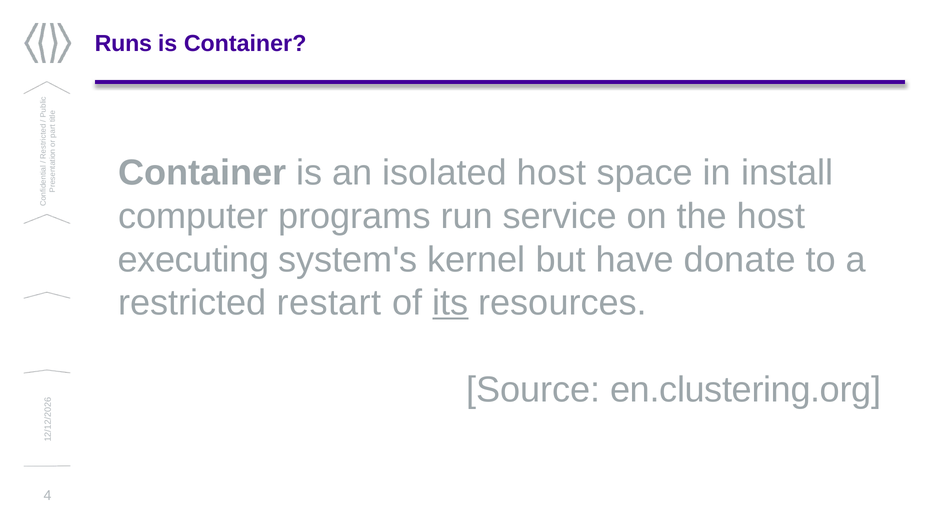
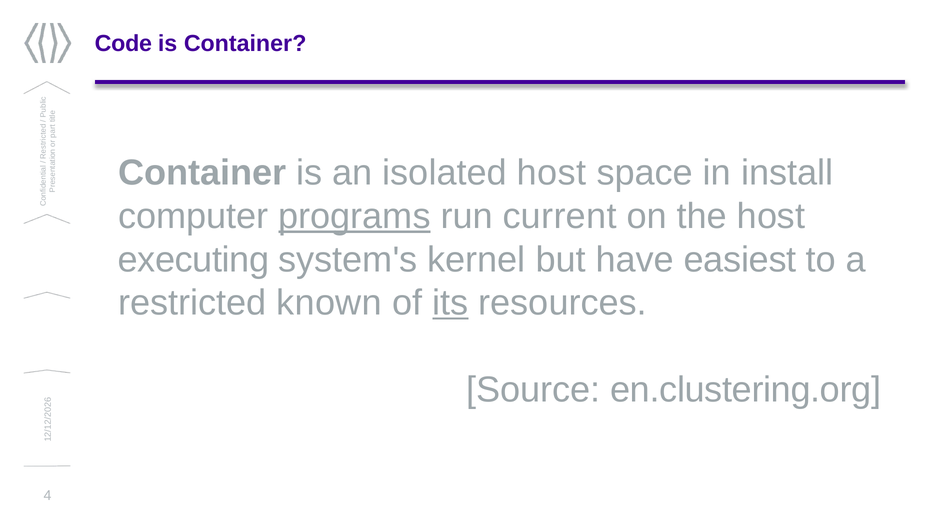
Runs: Runs -> Code
programs underline: none -> present
service: service -> current
donate: donate -> easiest
restart: restart -> known
